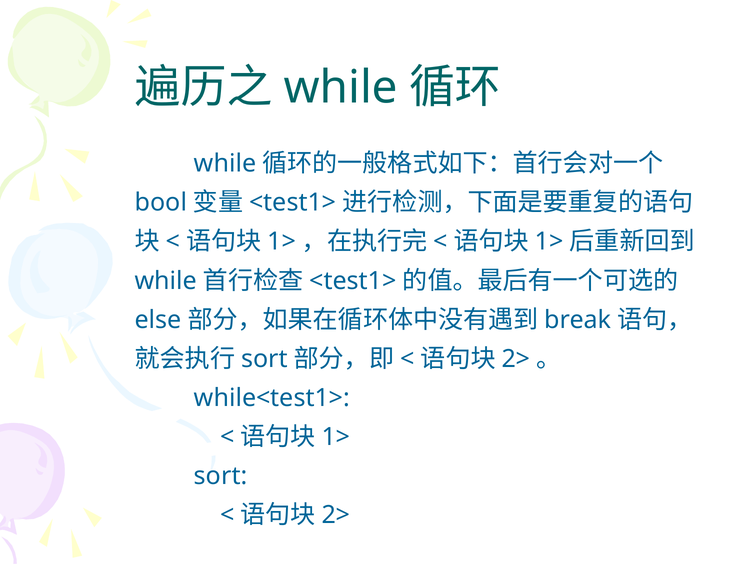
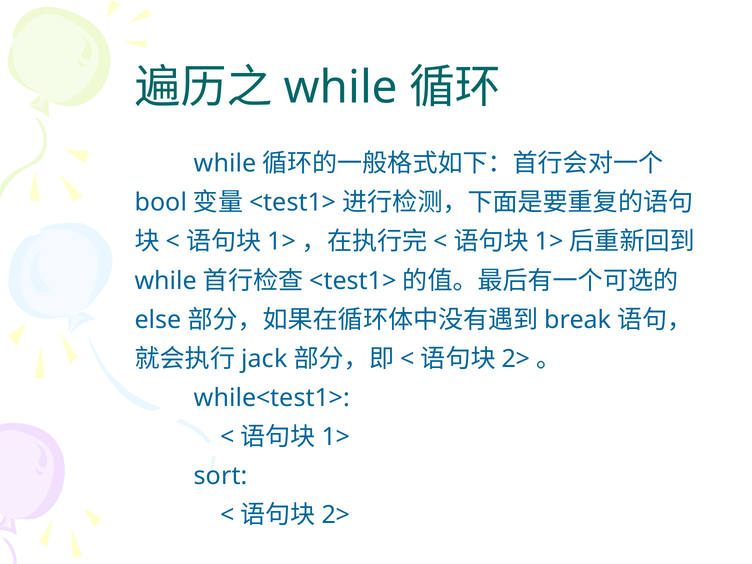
sort at (264, 359): sort -> jack
